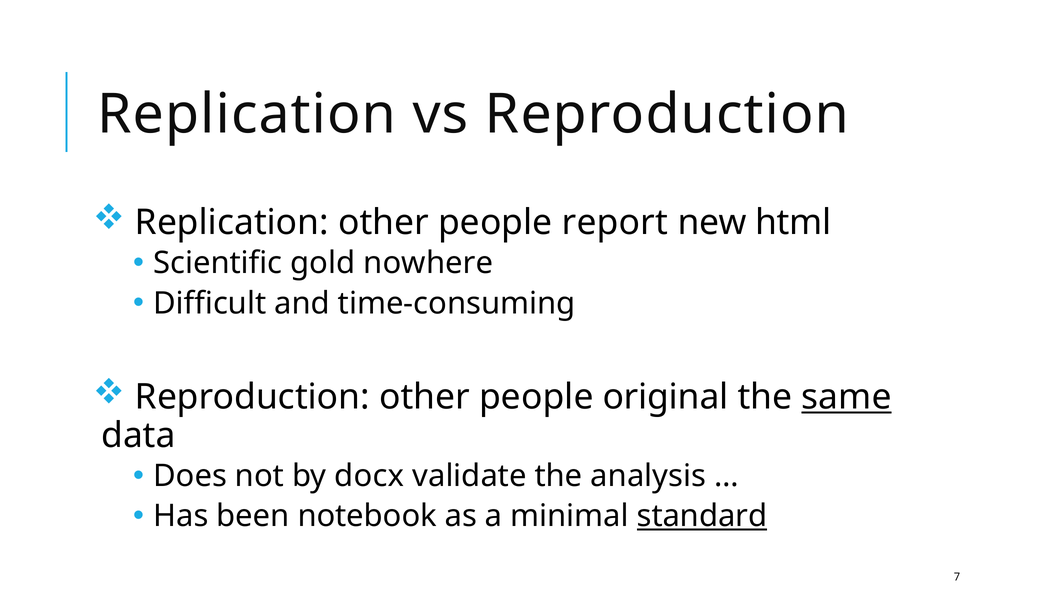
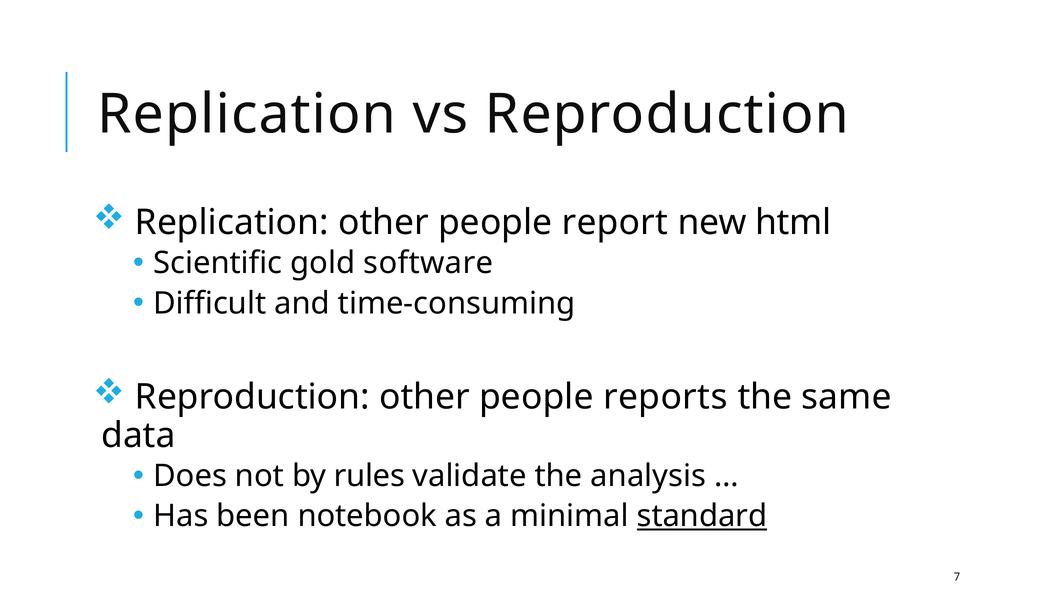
nowhere: nowhere -> software
original: original -> reports
same underline: present -> none
docx: docx -> rules
